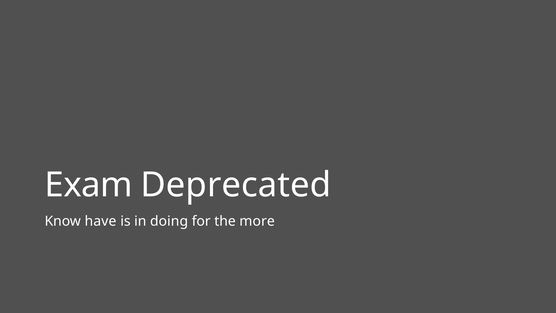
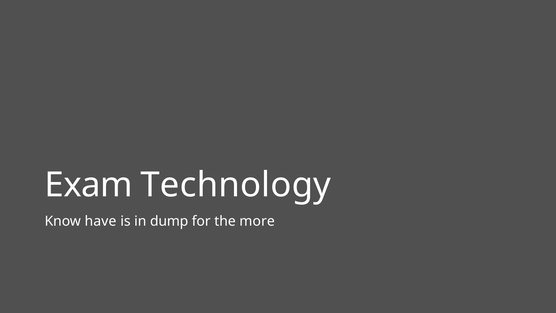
Deprecated: Deprecated -> Technology
doing: doing -> dump
